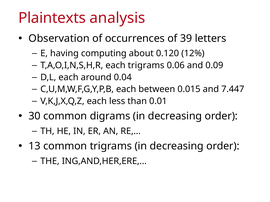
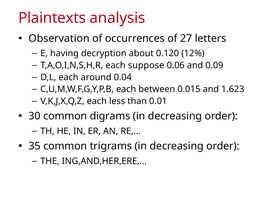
39: 39 -> 27
computing: computing -> decryption
each trigrams: trigrams -> suppose
7.447: 7.447 -> 1.623
13: 13 -> 35
